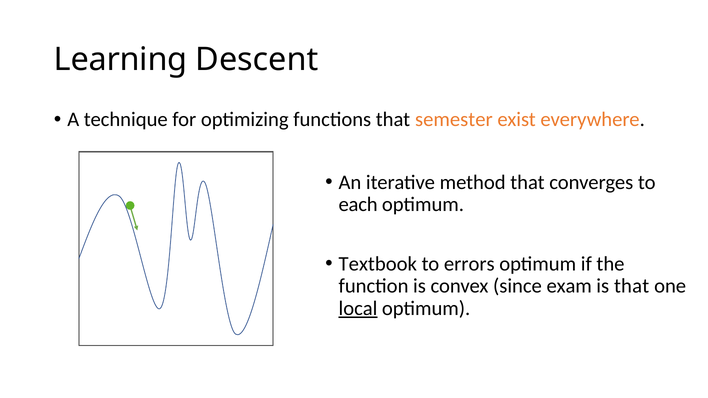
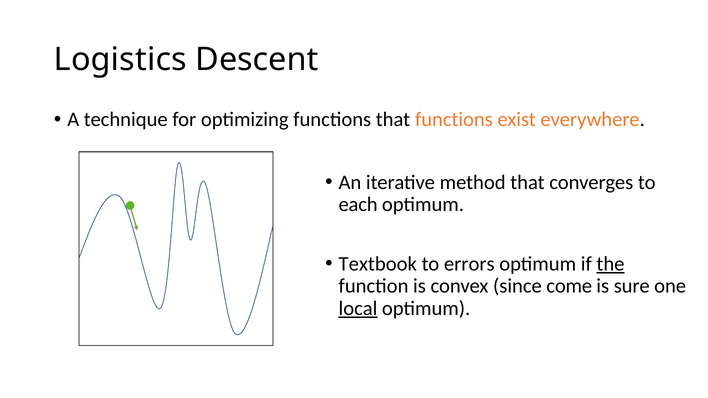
Learning: Learning -> Logistics
that semester: semester -> functions
the underline: none -> present
exam: exam -> come
is that: that -> sure
